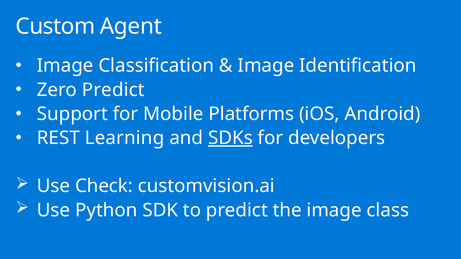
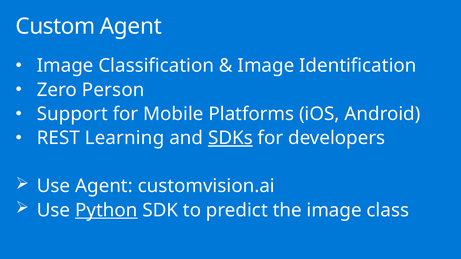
Zero Predict: Predict -> Person
Use Check: Check -> Agent
Python underline: none -> present
